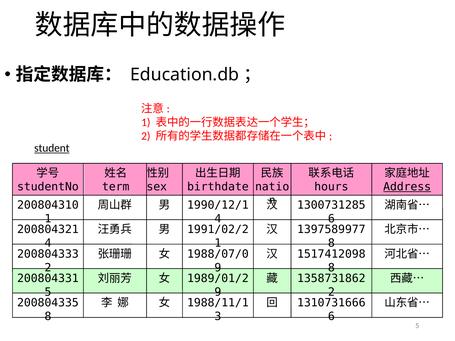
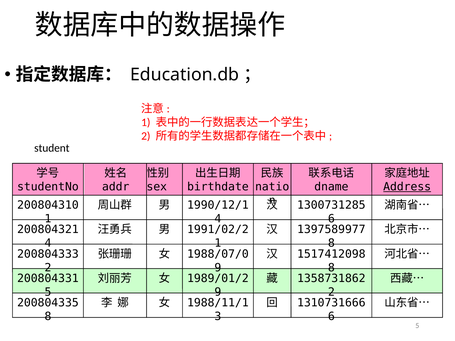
student underline: present -> none
term: term -> addr
hours: hours -> dname
